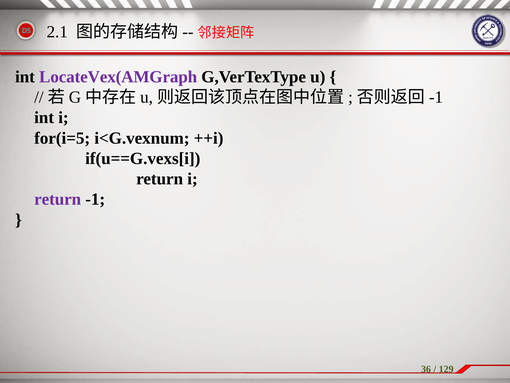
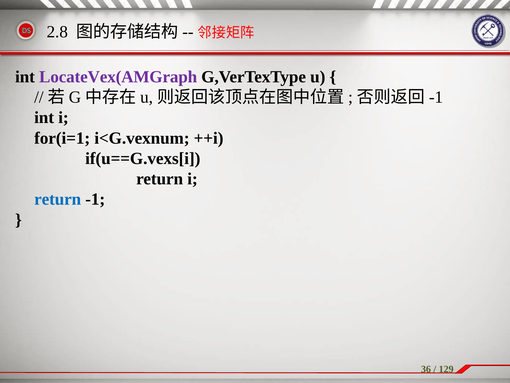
2.1: 2.1 -> 2.8
for(i=5: for(i=5 -> for(i=1
return at (58, 199) colour: purple -> blue
